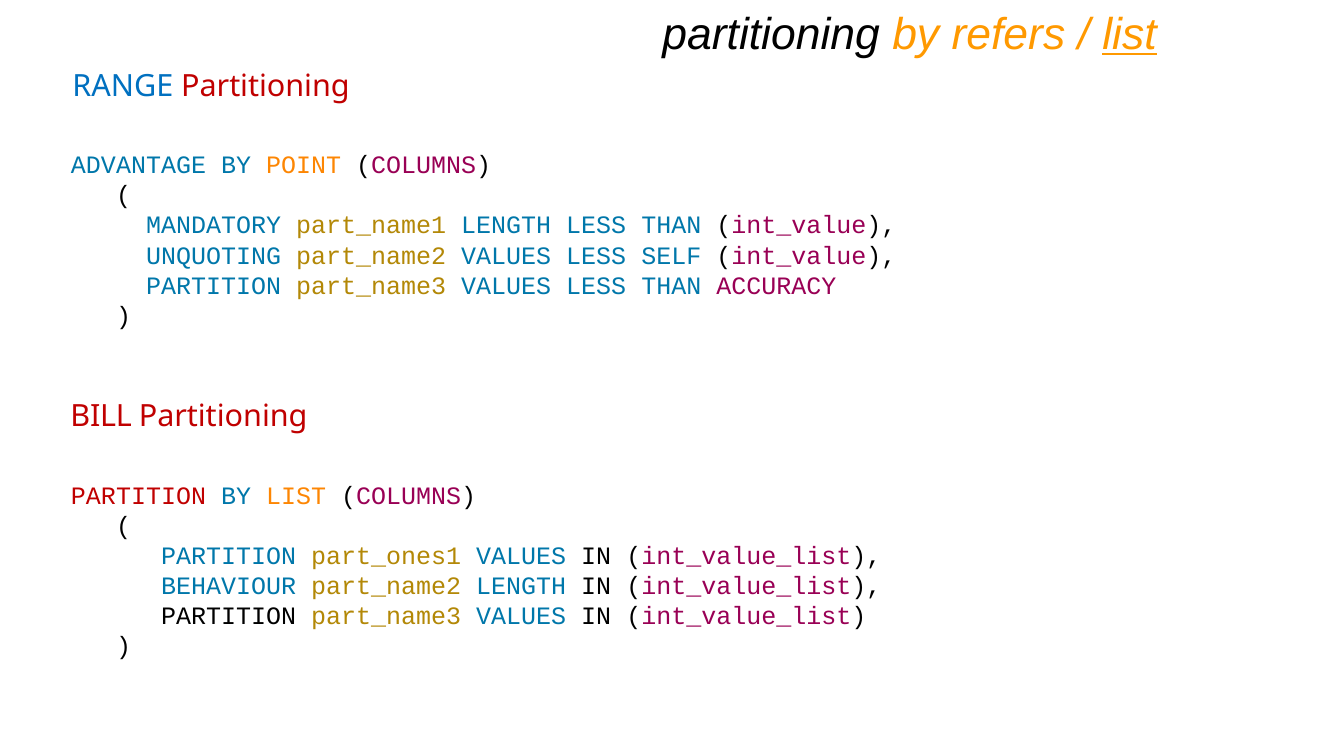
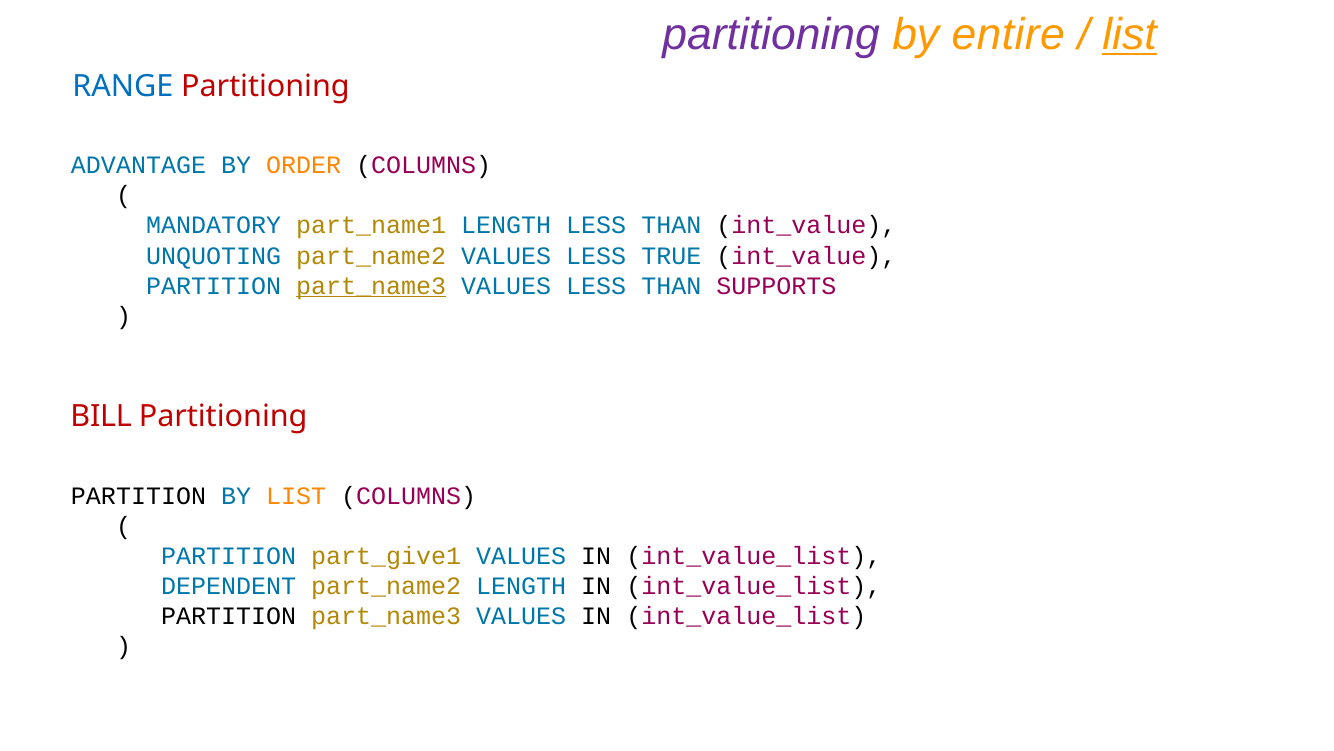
partitioning at (771, 35) colour: black -> purple
refers: refers -> entire
POINT: POINT -> ORDER
SELF: SELF -> TRUE
part_name3 at (371, 286) underline: none -> present
ACCURACY: ACCURACY -> SUPPORTS
PARTITION at (139, 496) colour: red -> black
part_ones1: part_ones1 -> part_give1
BEHAVIOUR: BEHAVIOUR -> DEPENDENT
